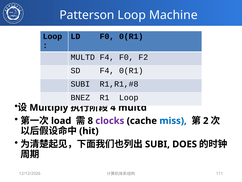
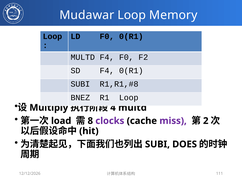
Patterson: Patterson -> Mudawar
Machine: Machine -> Memory
miss colour: blue -> purple
